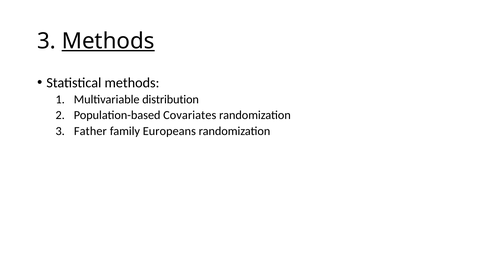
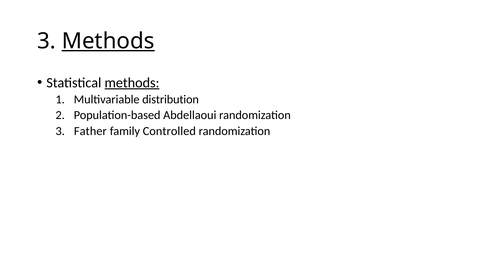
methods at (132, 83) underline: none -> present
Covariates: Covariates -> Abdellaoui
Europeans: Europeans -> Controlled
